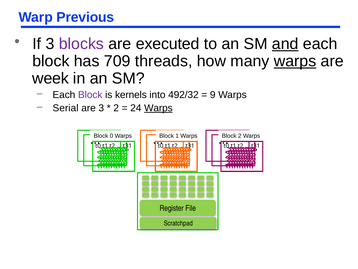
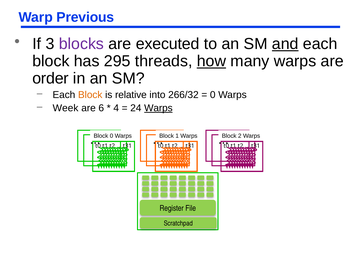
709: 709 -> 295
how underline: none -> present
warps at (295, 61) underline: present -> none
week: week -> order
Block at (90, 95) colour: purple -> orange
kernels: kernels -> relative
492/32: 492/32 -> 266/32
9 at (213, 95): 9 -> 0
Serial: Serial -> Week
are 3: 3 -> 6
2 at (116, 108): 2 -> 4
